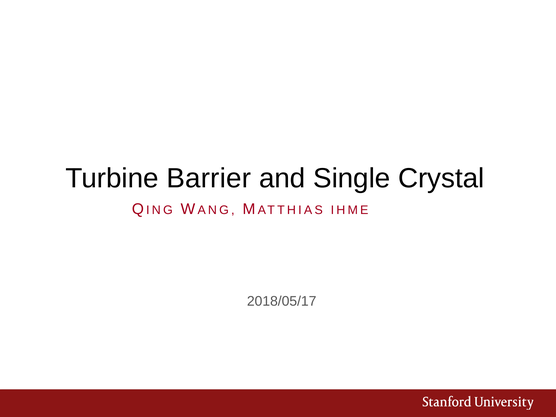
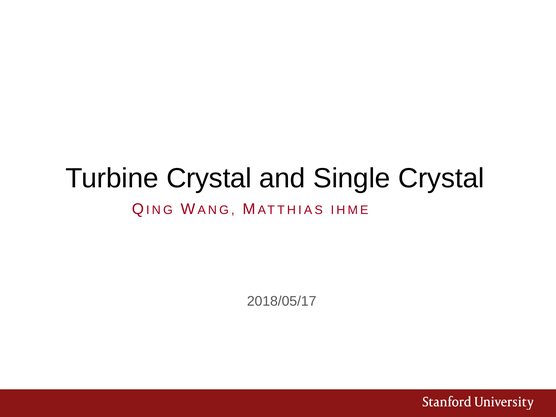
Turbine Barrier: Barrier -> Crystal
